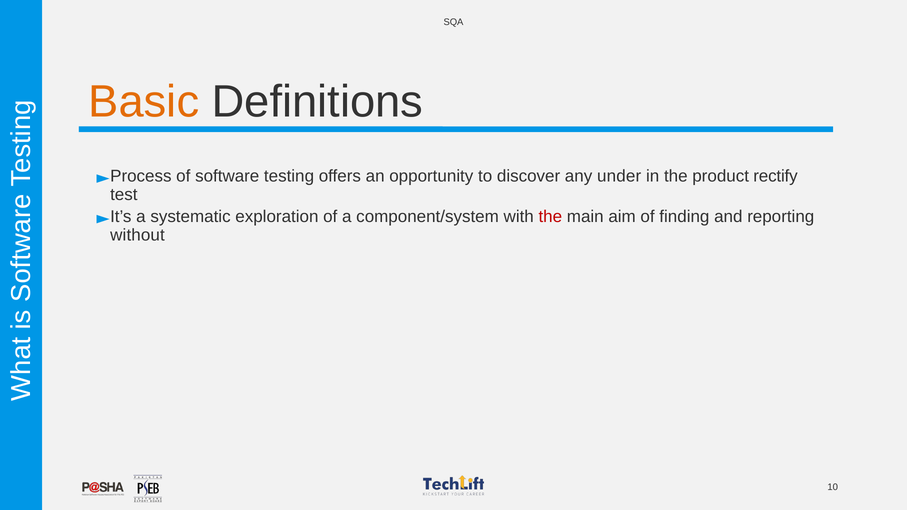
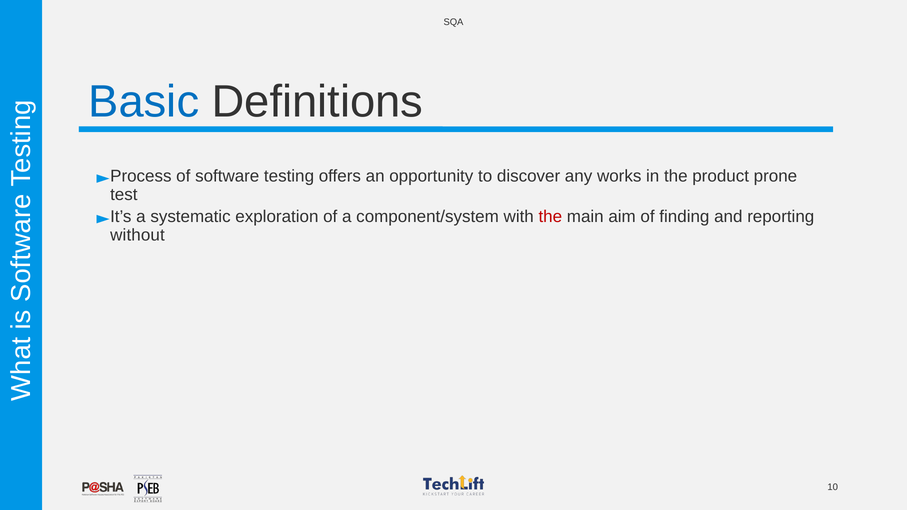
Basic colour: orange -> blue
under: under -> works
rectify: rectify -> prone
